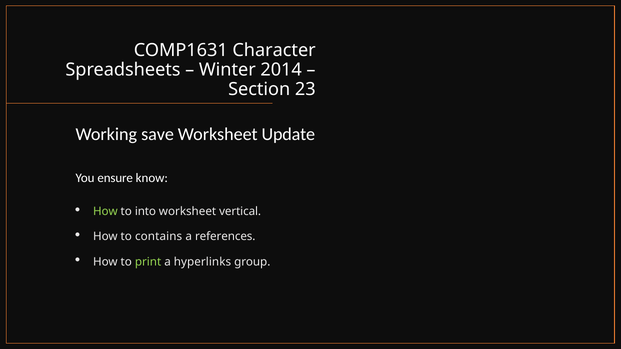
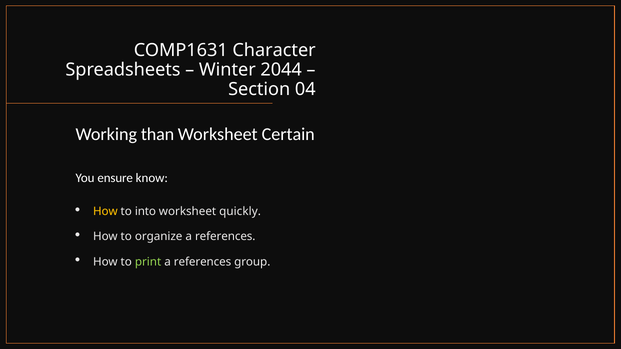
2014: 2014 -> 2044
23: 23 -> 04
save: save -> than
Update: Update -> Certain
How at (105, 212) colour: light green -> yellow
vertical: vertical -> quickly
contains: contains -> organize
hyperlinks at (202, 262): hyperlinks -> references
